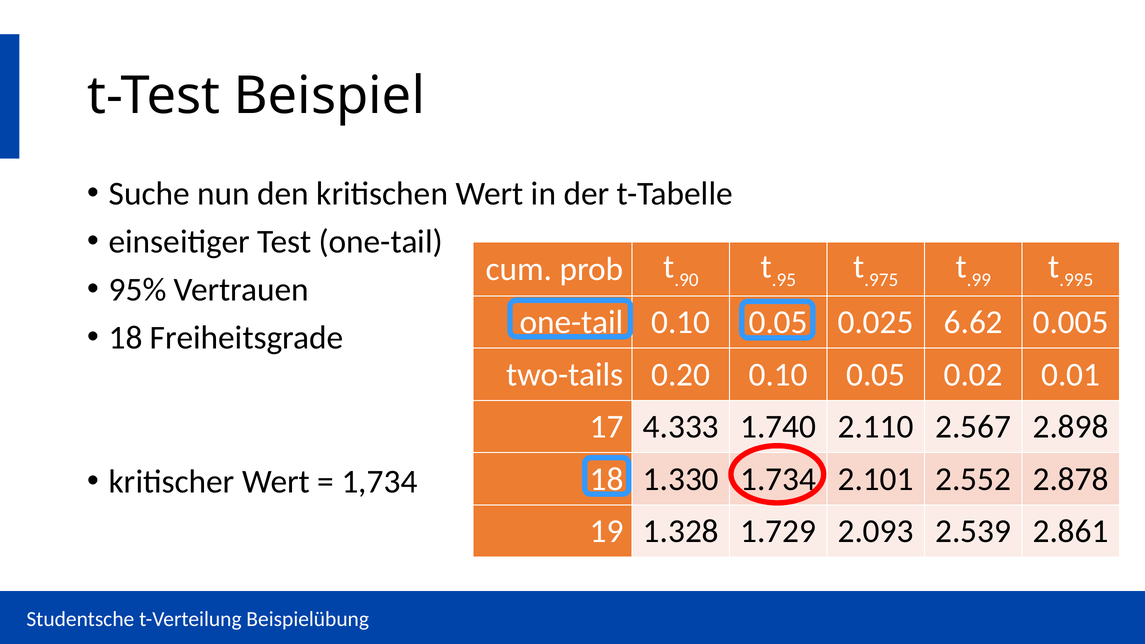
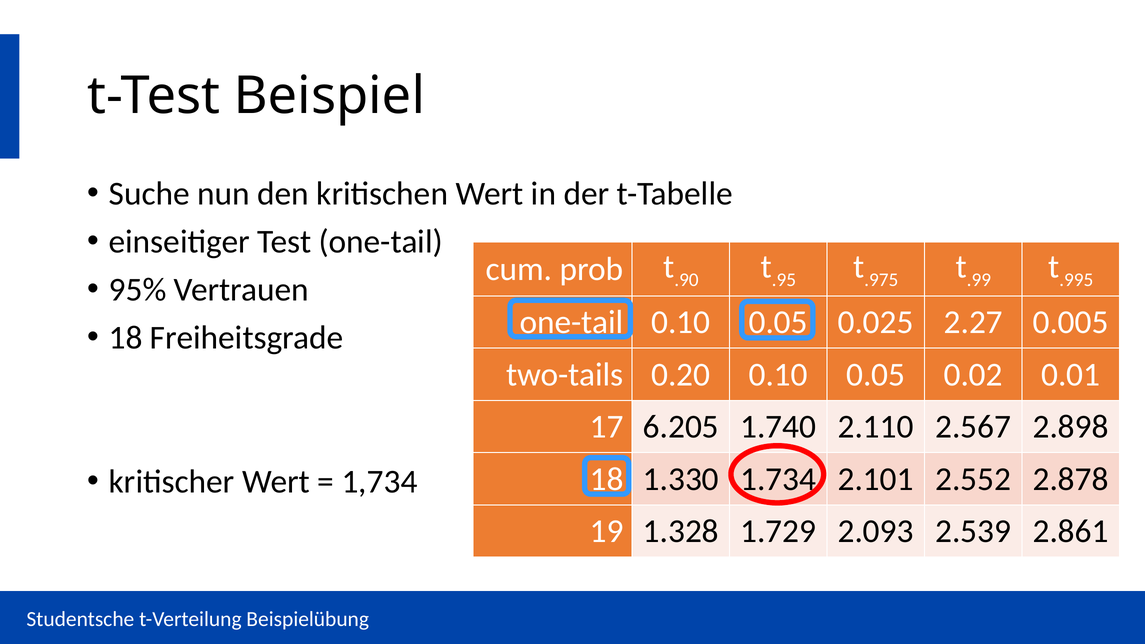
6.62: 6.62 -> 2.27
4.333: 4.333 -> 6.205
